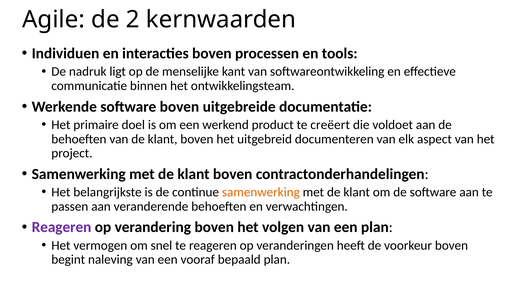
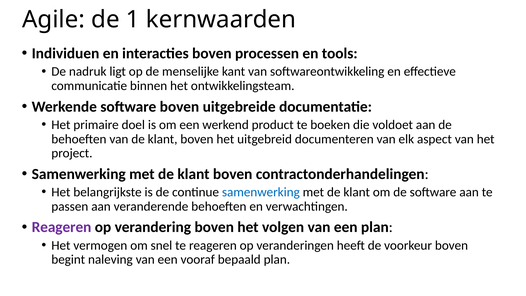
2: 2 -> 1
creëert: creëert -> boeken
samenwerking at (261, 192) colour: orange -> blue
